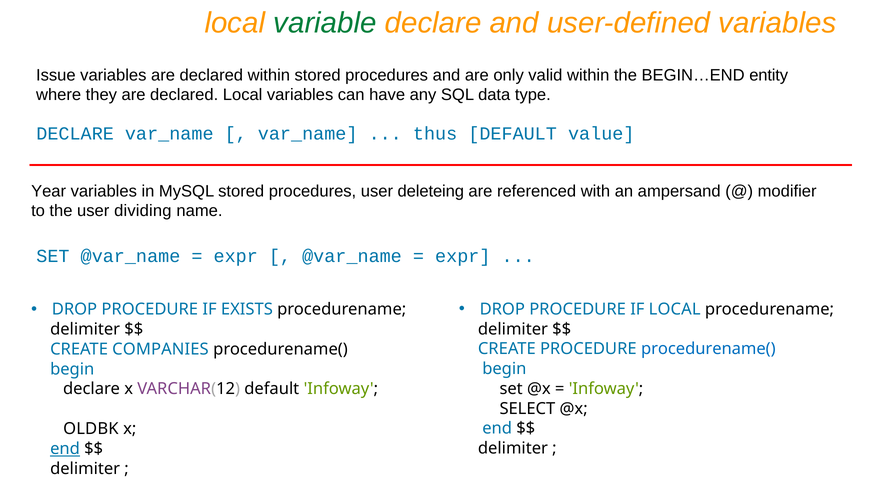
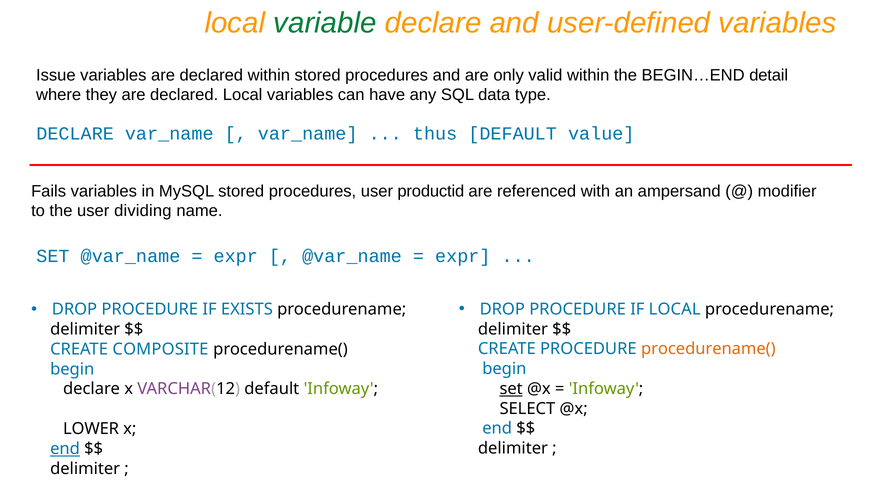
entity: entity -> detail
Year: Year -> Fails
deleteing: deleteing -> productid
procedurename( at (708, 349) colour: blue -> orange
COMPANIES: COMPANIES -> COMPOSITE
set at (511, 389) underline: none -> present
OLDBK: OLDBK -> LOWER
